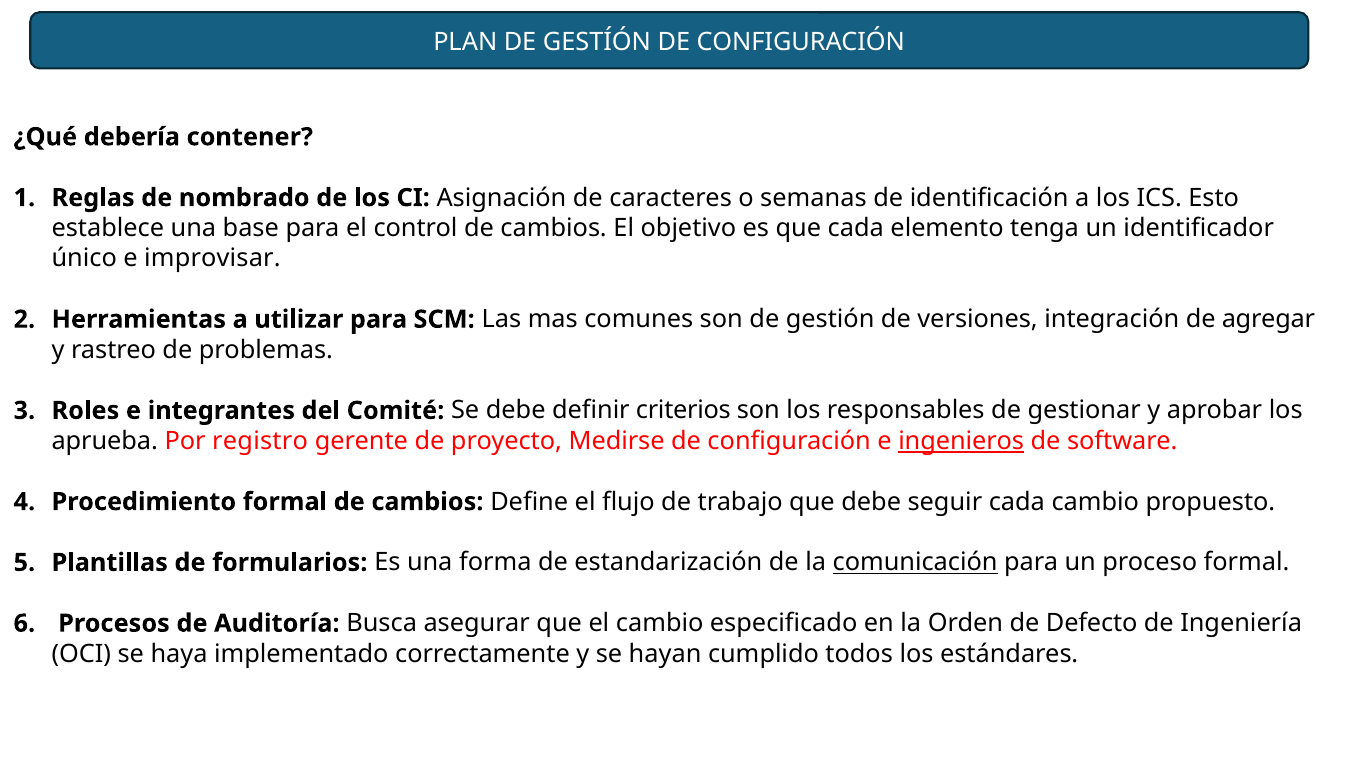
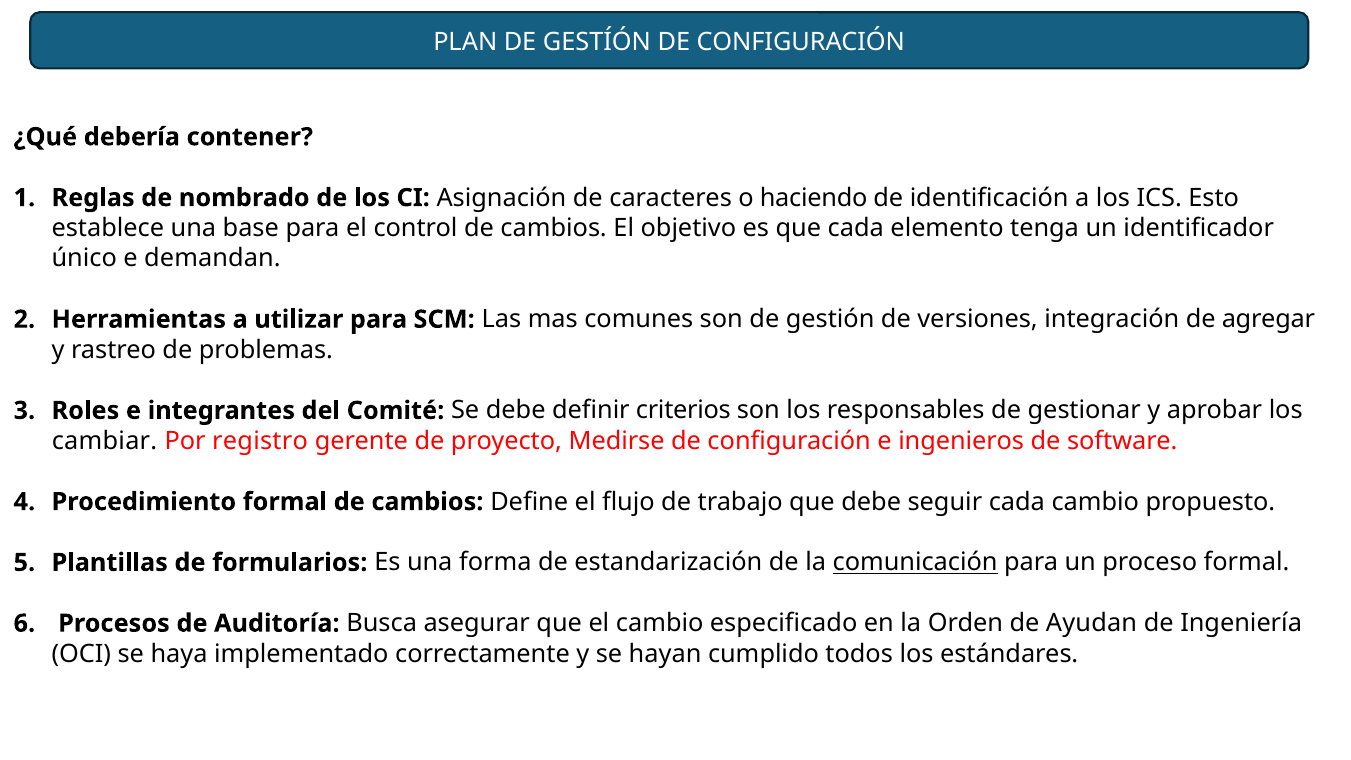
semanas: semanas -> haciendo
improvisar: improvisar -> demandan
aprueba: aprueba -> cambiar
ingenieros underline: present -> none
Defecto: Defecto -> Ayudan
